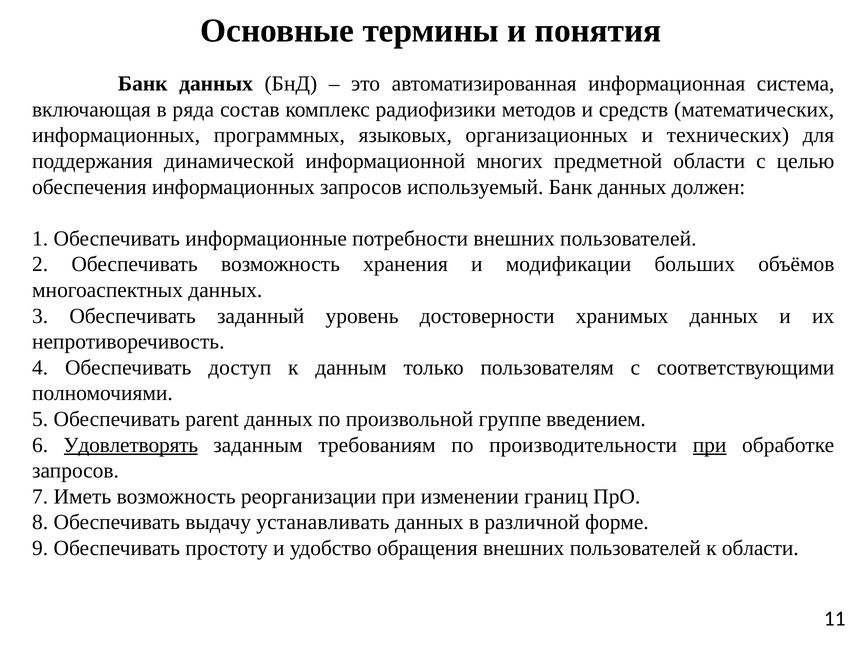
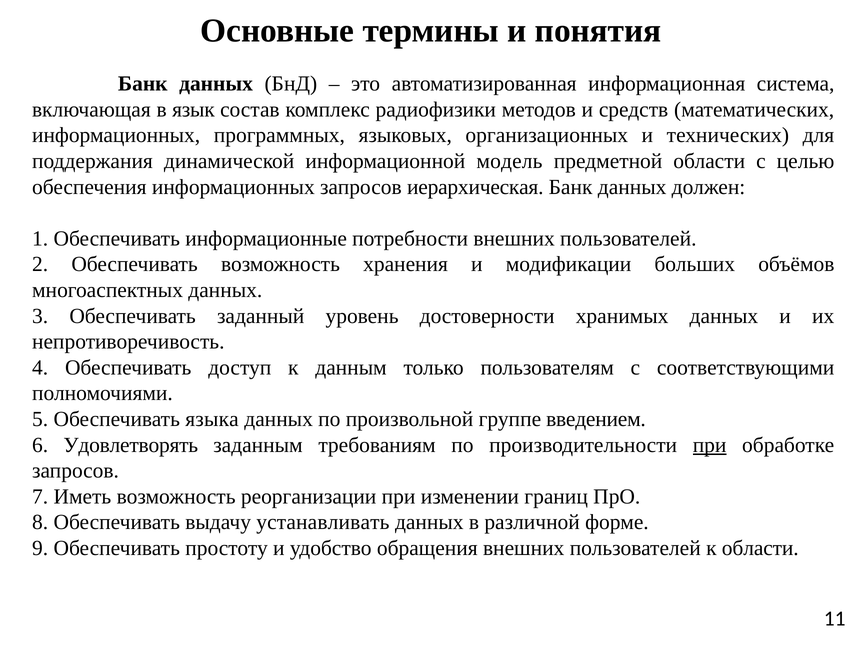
ряда: ряда -> язык
многих: многих -> модель
используемый: используемый -> иерархическая
parent: parent -> языка
Удовлетворять underline: present -> none
